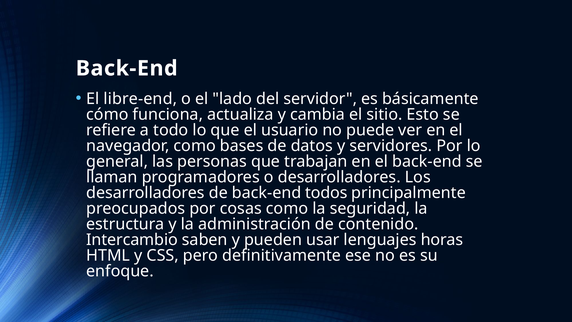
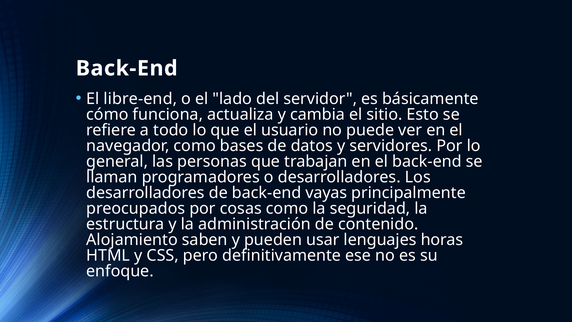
todos: todos -> vayas
Intercambio: Intercambio -> Alojamiento
